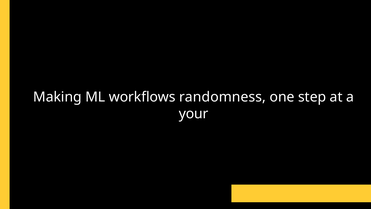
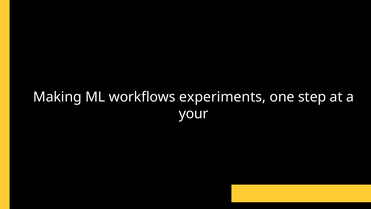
randomness: randomness -> experiments
